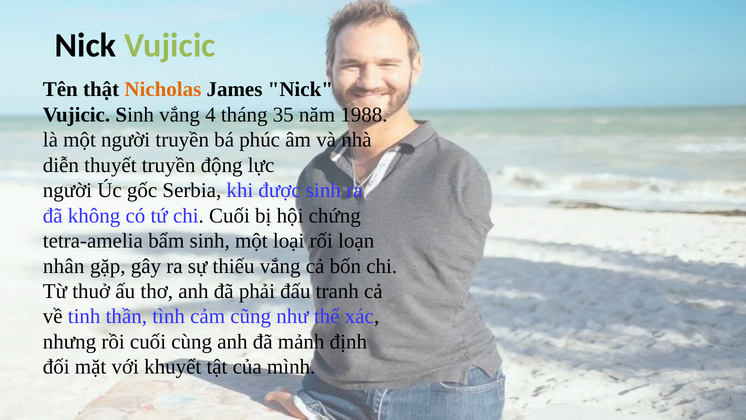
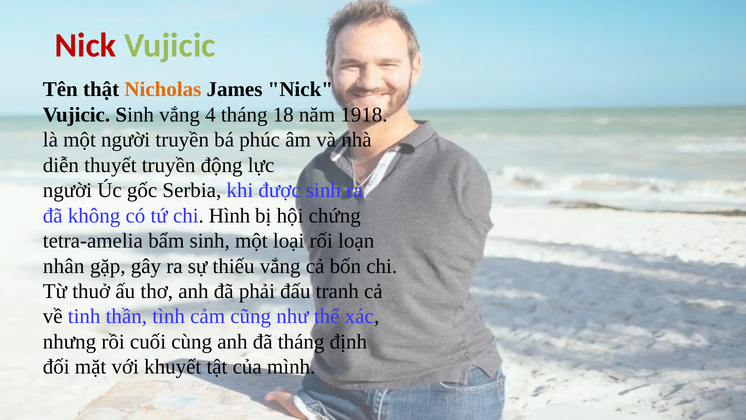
Nick at (86, 45) colour: black -> red
35: 35 -> 18
1988: 1988 -> 1918
chi Cuối: Cuối -> Hình
đã mảnh: mảnh -> tháng
